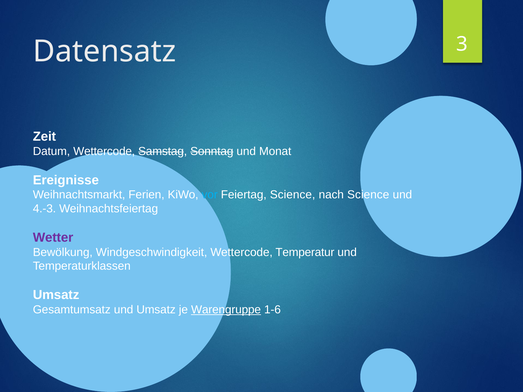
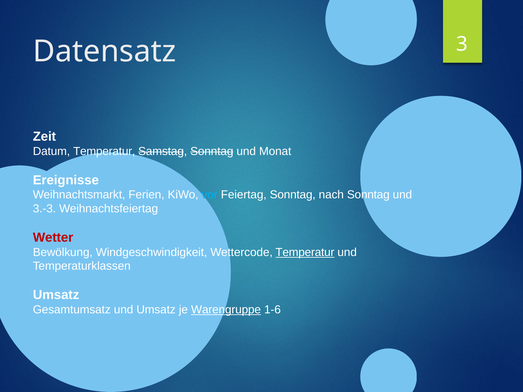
Datum Wettercode: Wettercode -> Temperatur
Feiertag Science: Science -> Sonntag
nach Science: Science -> Sonntag
4.-3: 4.-3 -> 3.-3
Wetter colour: purple -> red
Temperatur at (305, 252) underline: none -> present
